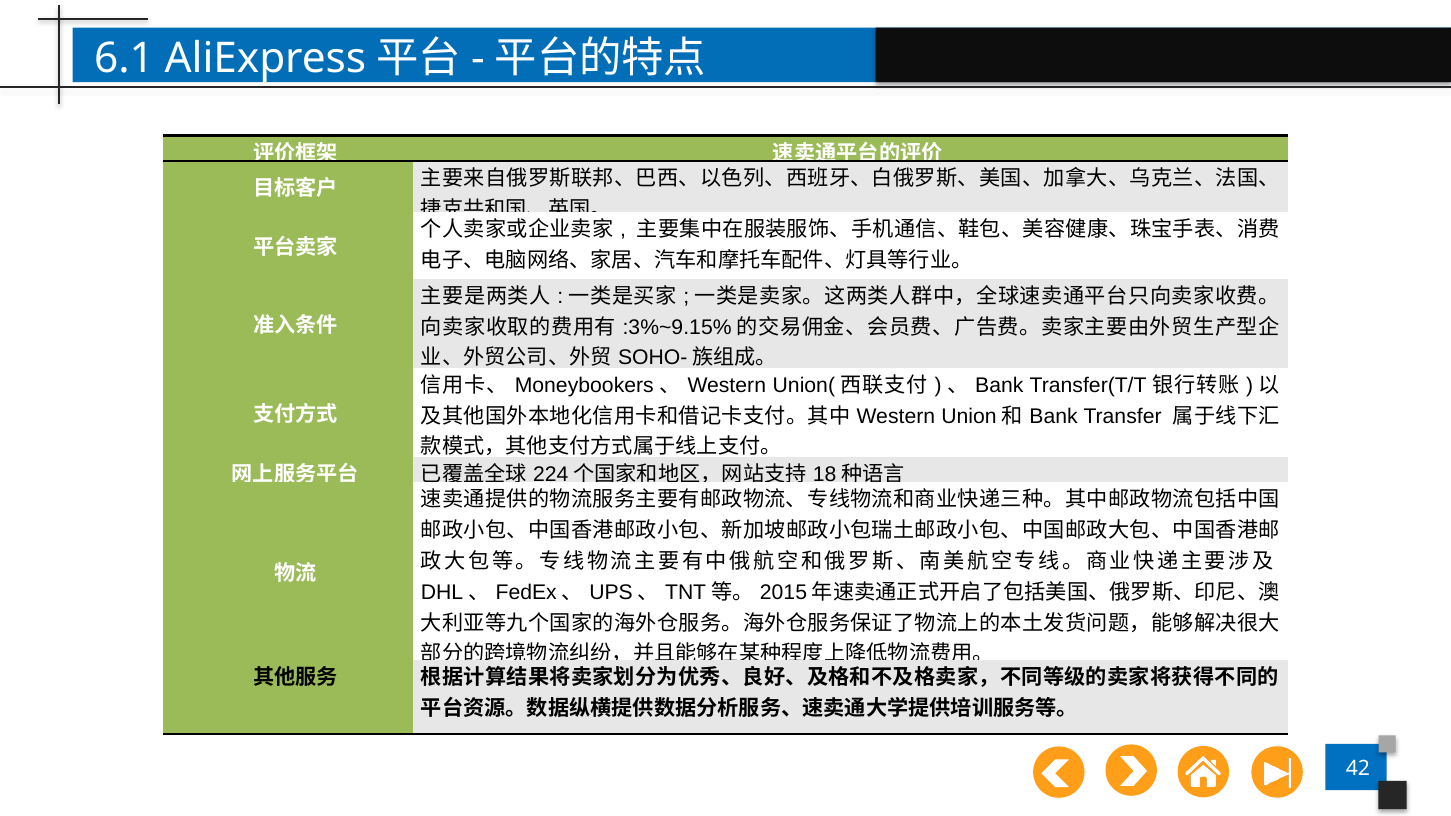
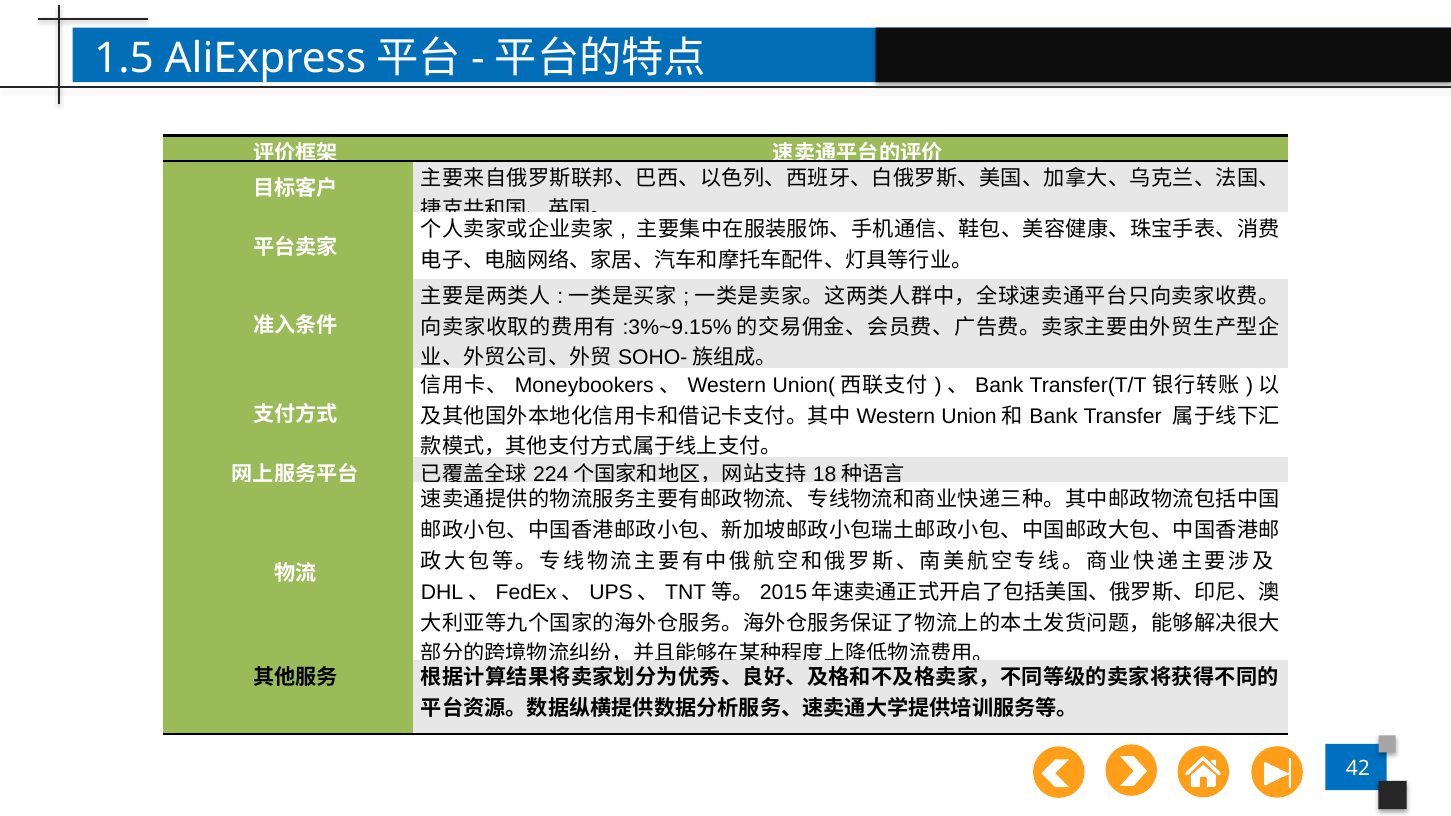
6.1: 6.1 -> 1.5
